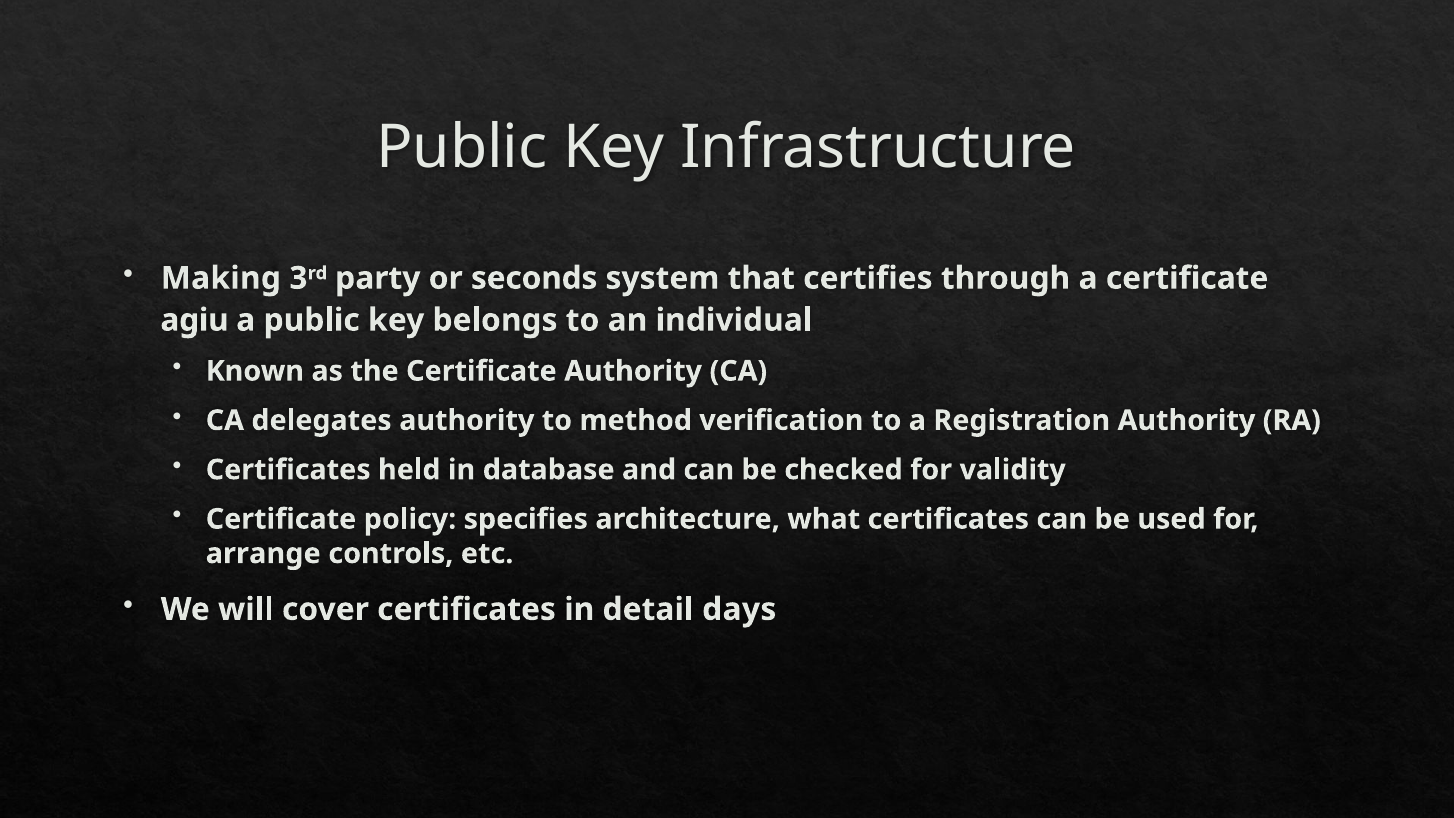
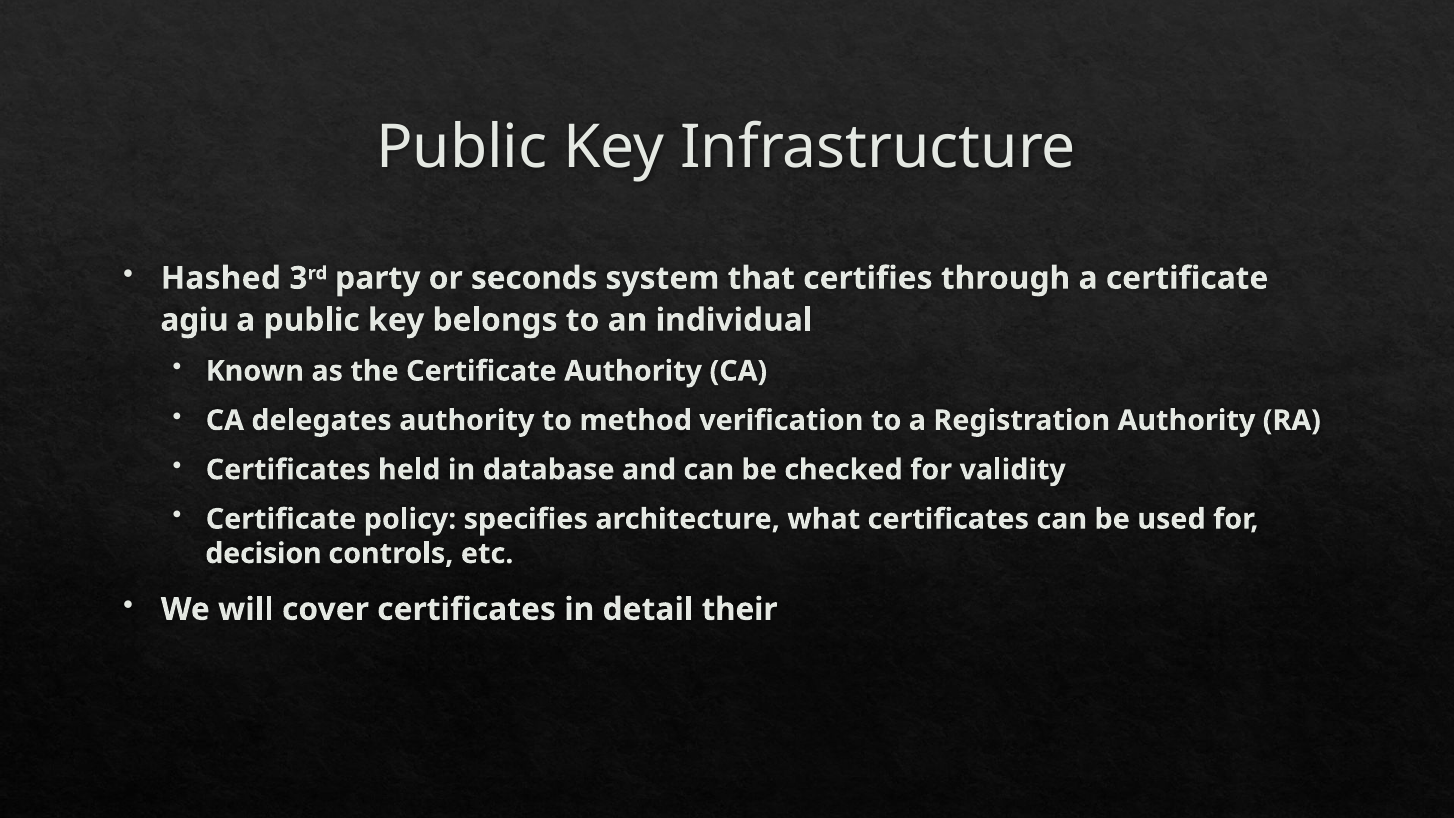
Making: Making -> Hashed
arrange: arrange -> decision
days: days -> their
